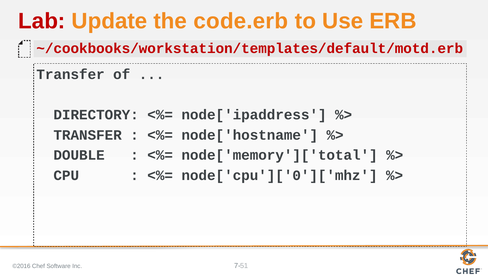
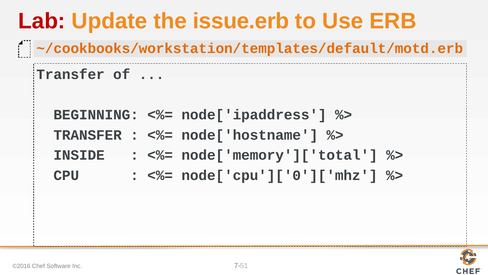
code.erb: code.erb -> issue.erb
~/cookbooks/workstation/templates/default/motd.erb colour: red -> orange
DIRECTORY: DIRECTORY -> BEGINNING
DOUBLE: DOUBLE -> INSIDE
